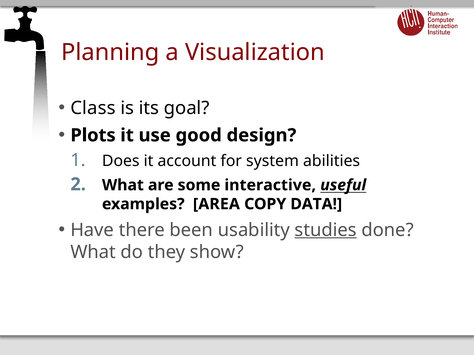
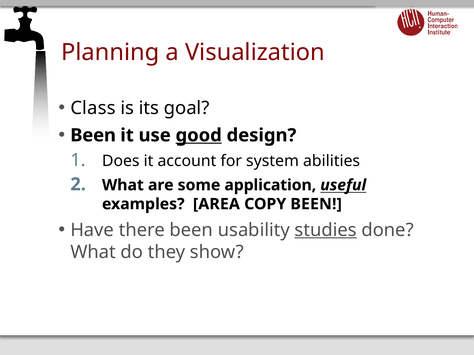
Plots at (93, 136): Plots -> Been
good underline: none -> present
interactive: interactive -> application
COPY DATA: DATA -> BEEN
